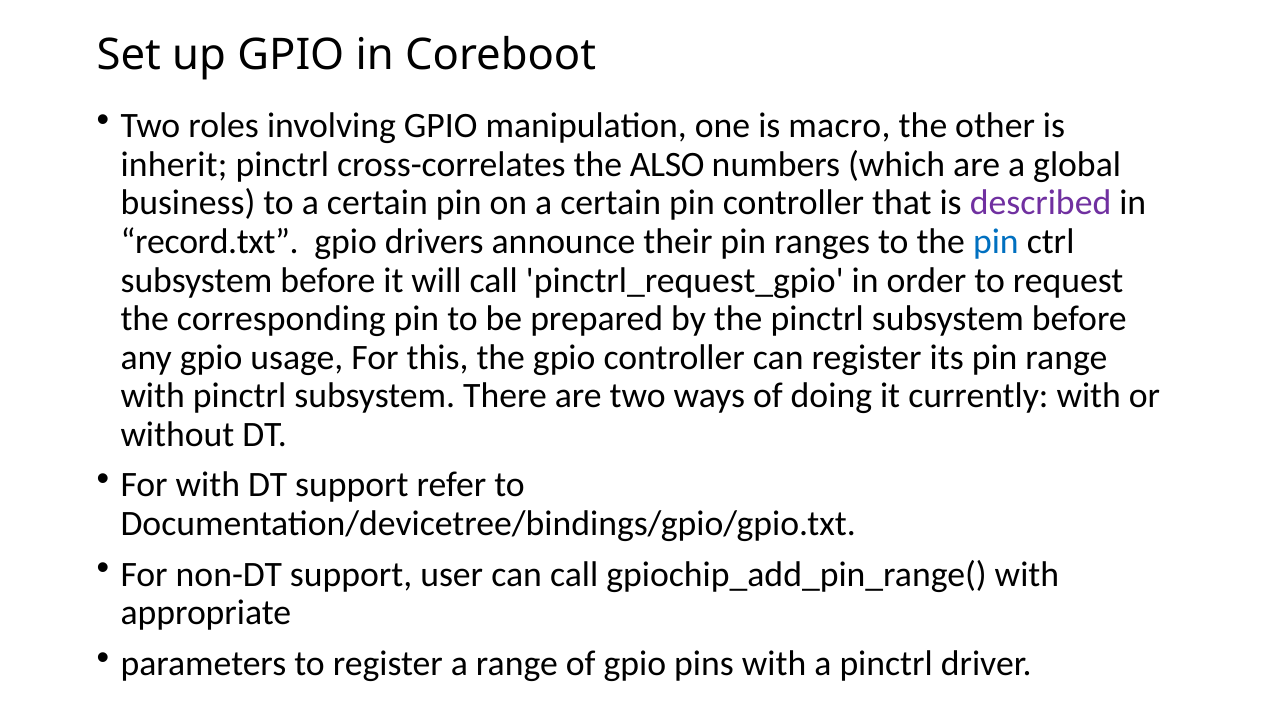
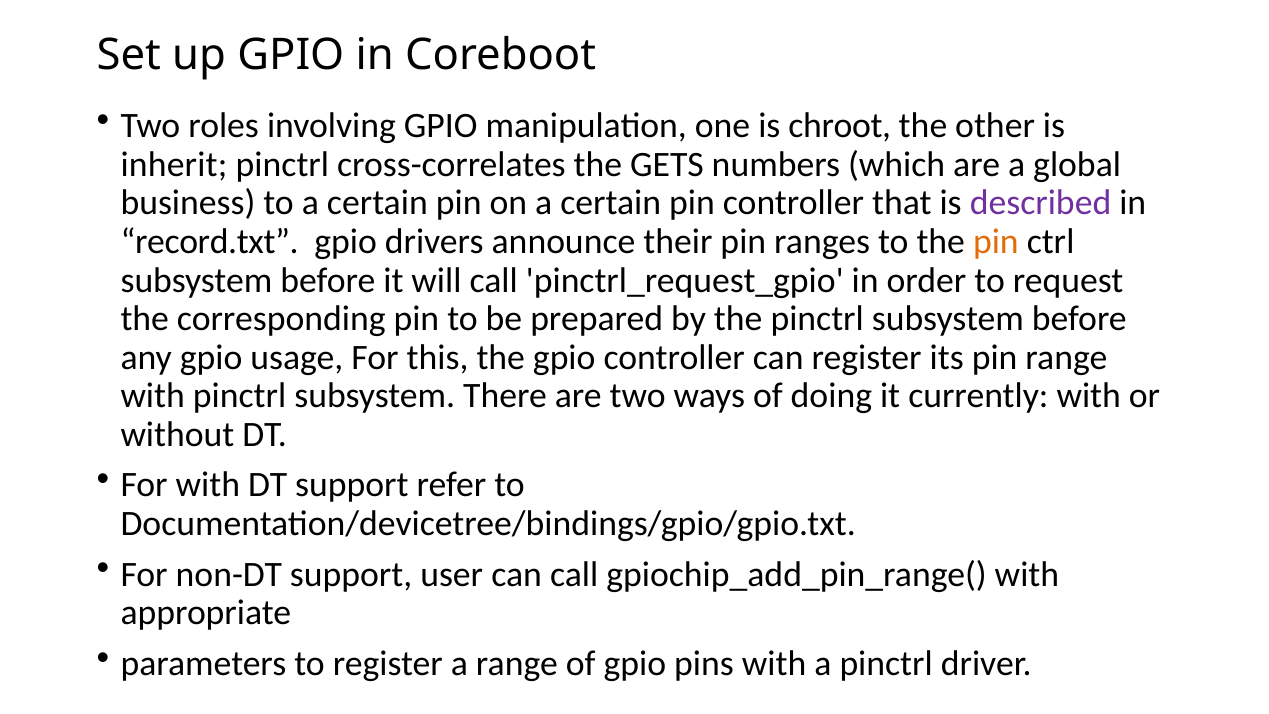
macro: macro -> chroot
ALSO: ALSO -> GETS
pin at (996, 242) colour: blue -> orange
